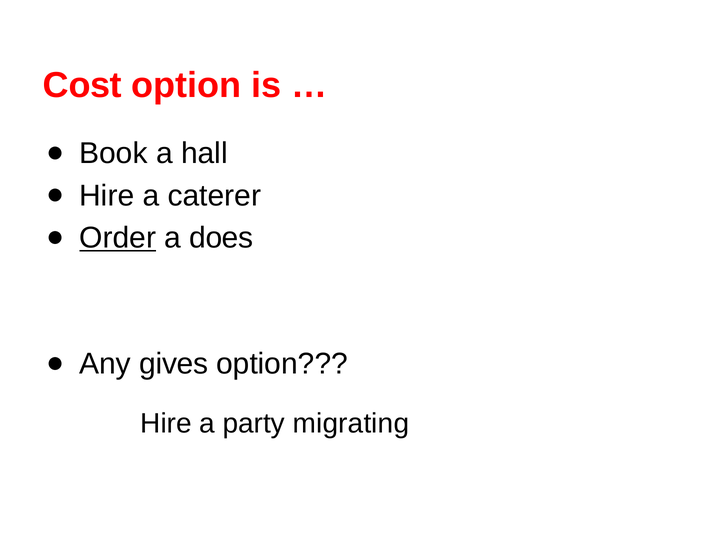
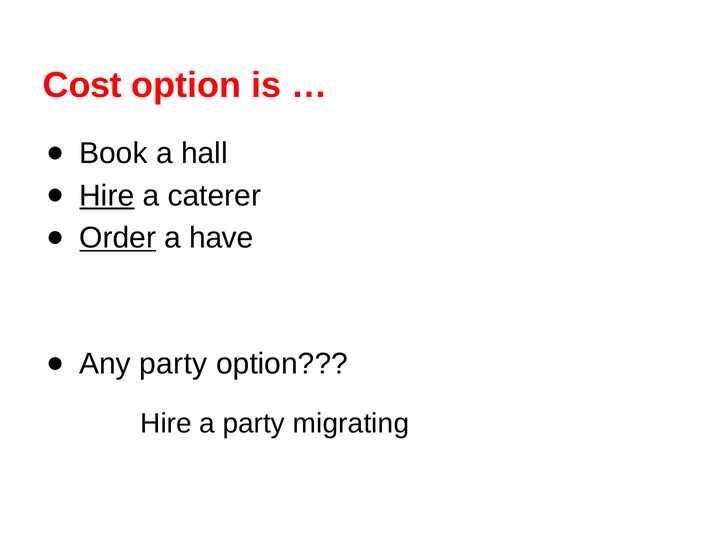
Hire at (107, 196) underline: none -> present
does: does -> have
Any gives: gives -> party
